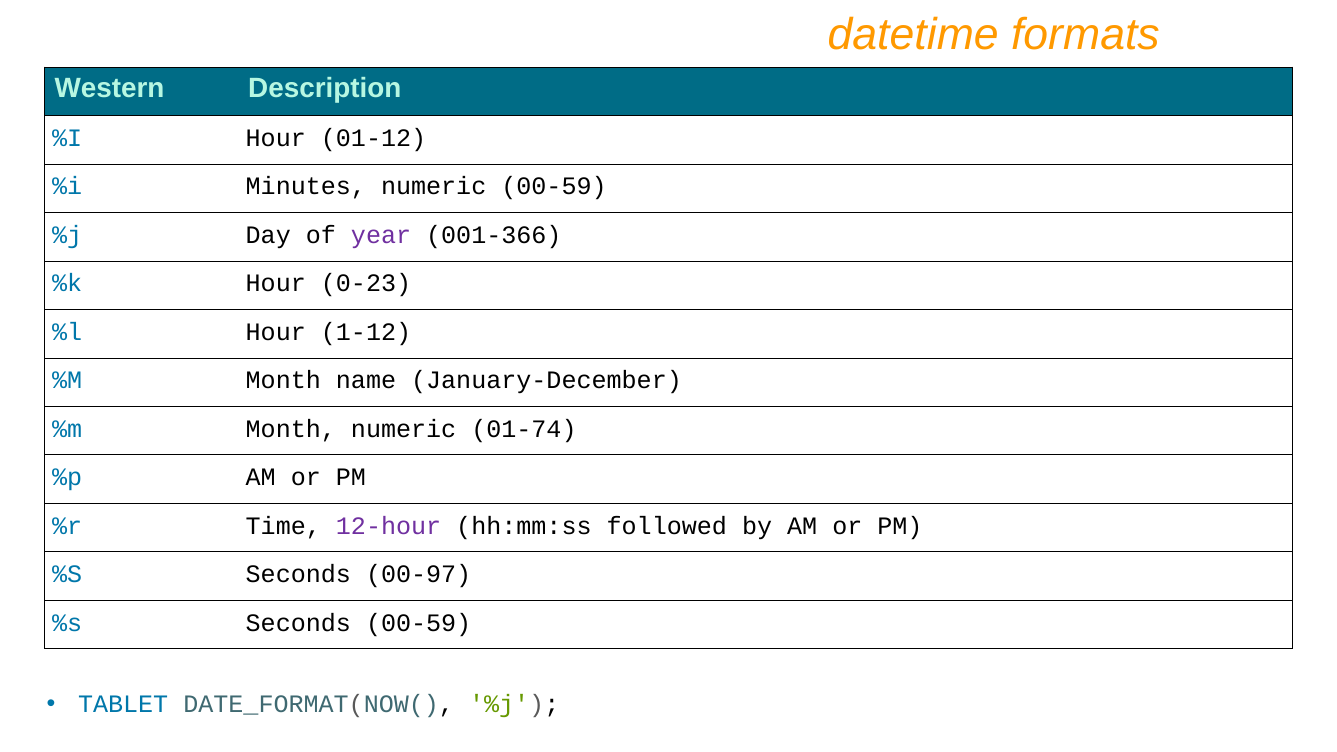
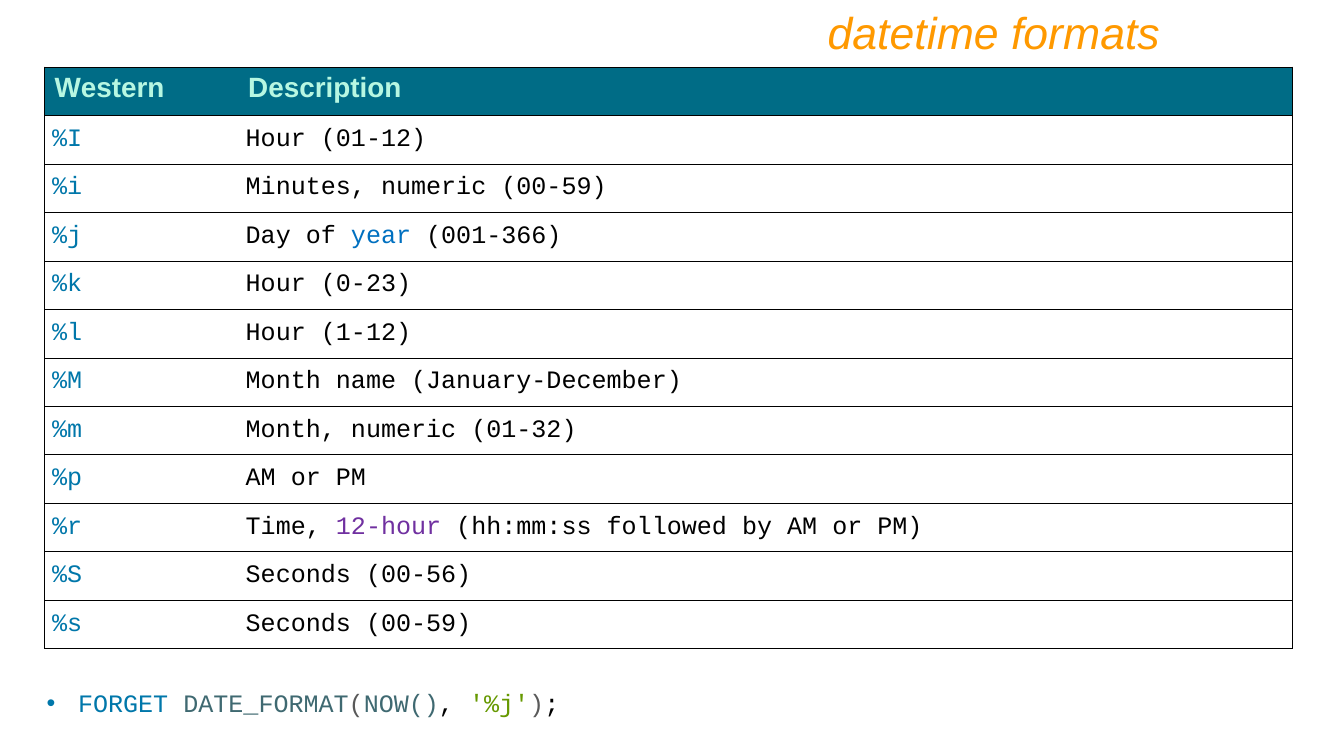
year colour: purple -> blue
01-74: 01-74 -> 01-32
00-97: 00-97 -> 00-56
TABLET: TABLET -> FORGET
